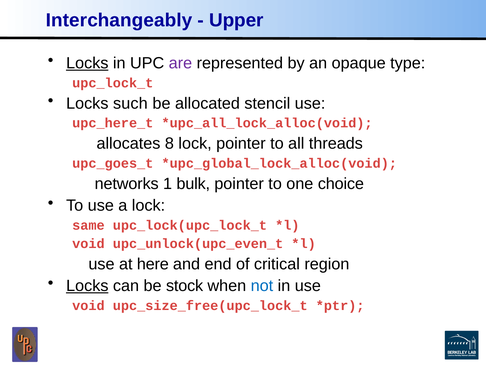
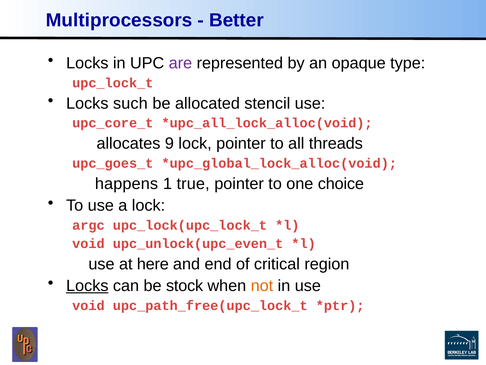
Interchangeably: Interchangeably -> Multiprocessors
Upper: Upper -> Better
Locks at (87, 63) underline: present -> none
upc_here_t: upc_here_t -> upc_core_t
8: 8 -> 9
networks: networks -> happens
bulk: bulk -> true
same: same -> argc
not colour: blue -> orange
upc_size_free(upc_lock_t: upc_size_free(upc_lock_t -> upc_path_free(upc_lock_t
